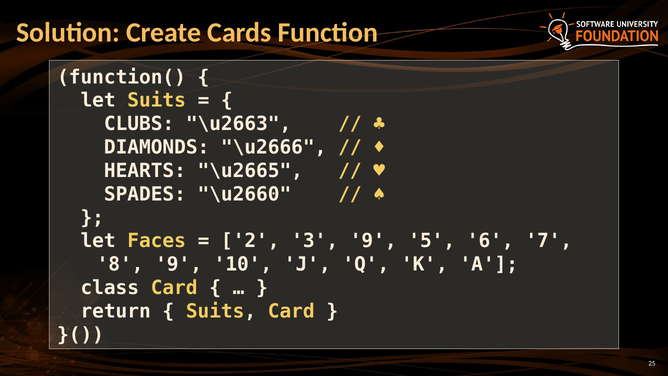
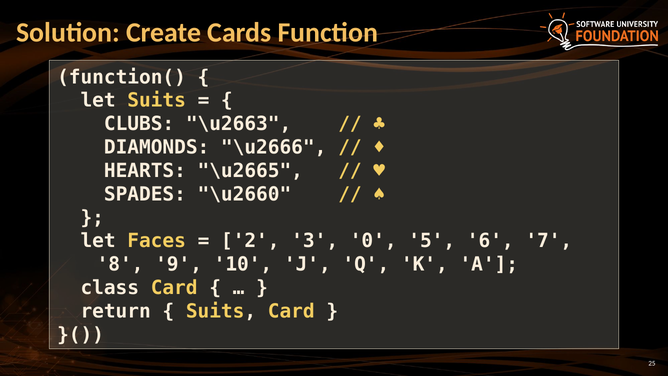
3 9: 9 -> 0
